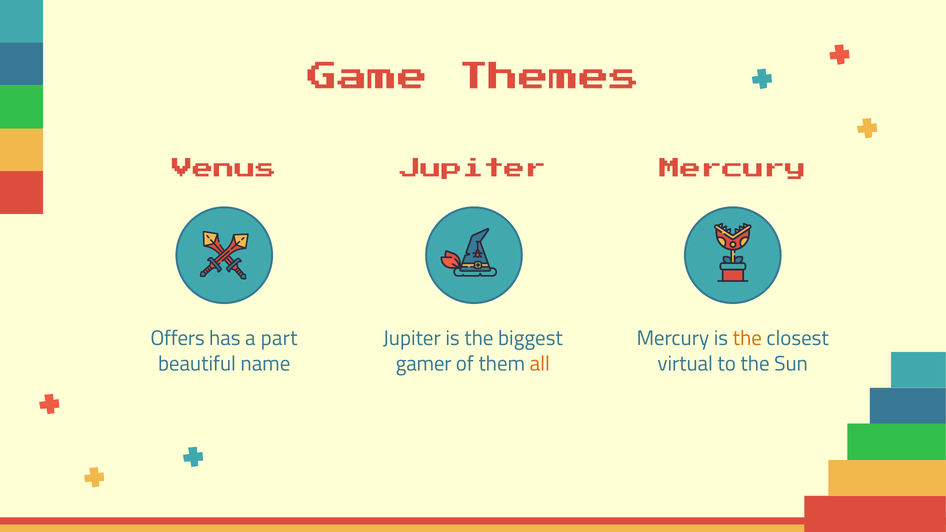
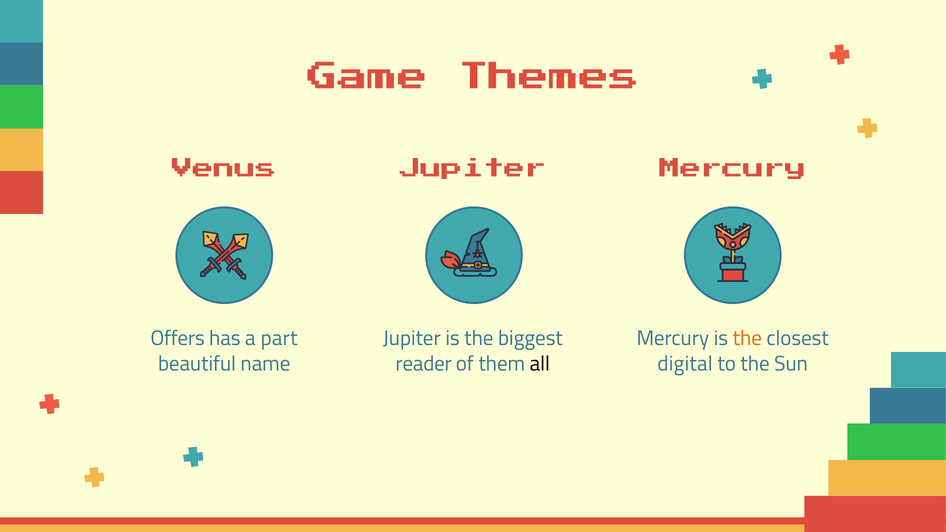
gamer: gamer -> reader
all colour: orange -> black
virtual: virtual -> digital
